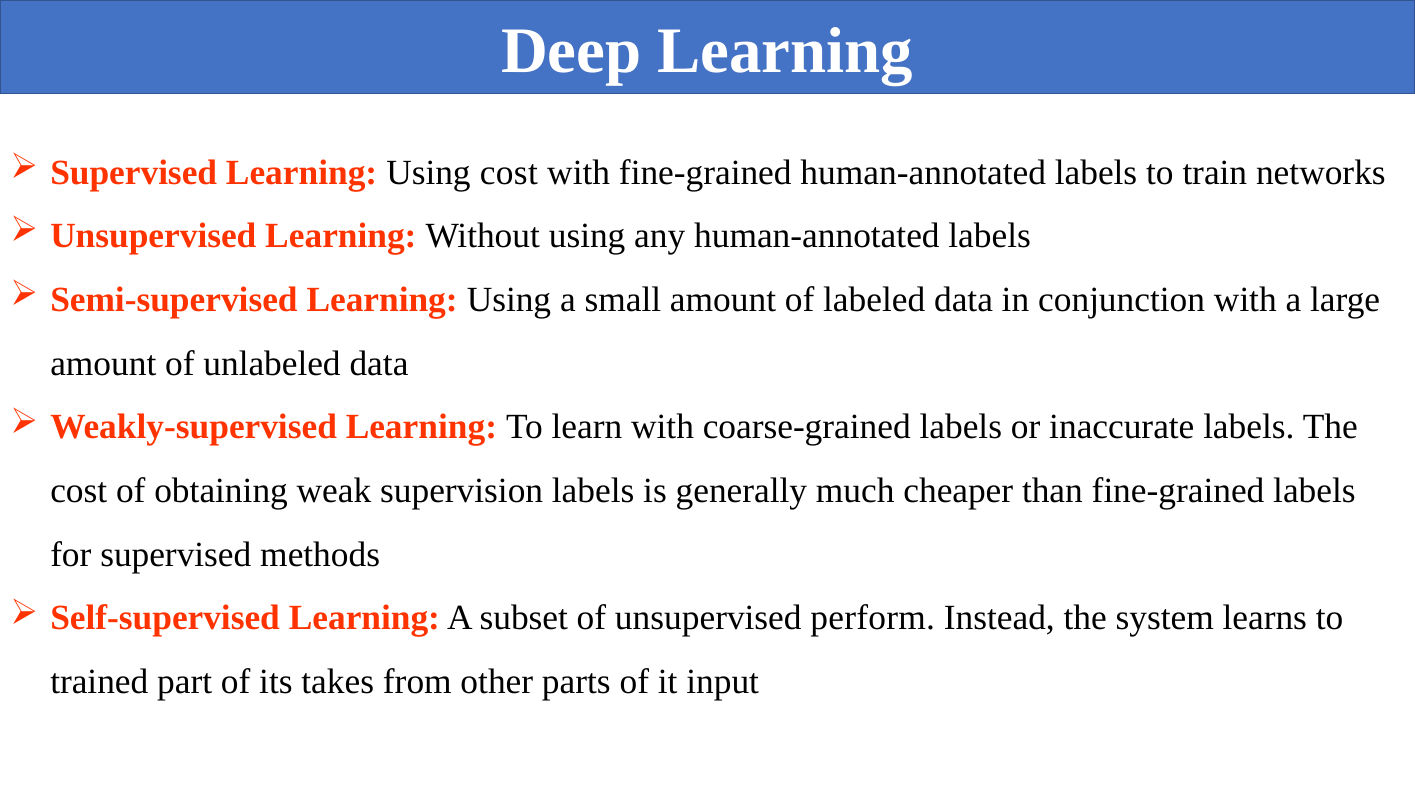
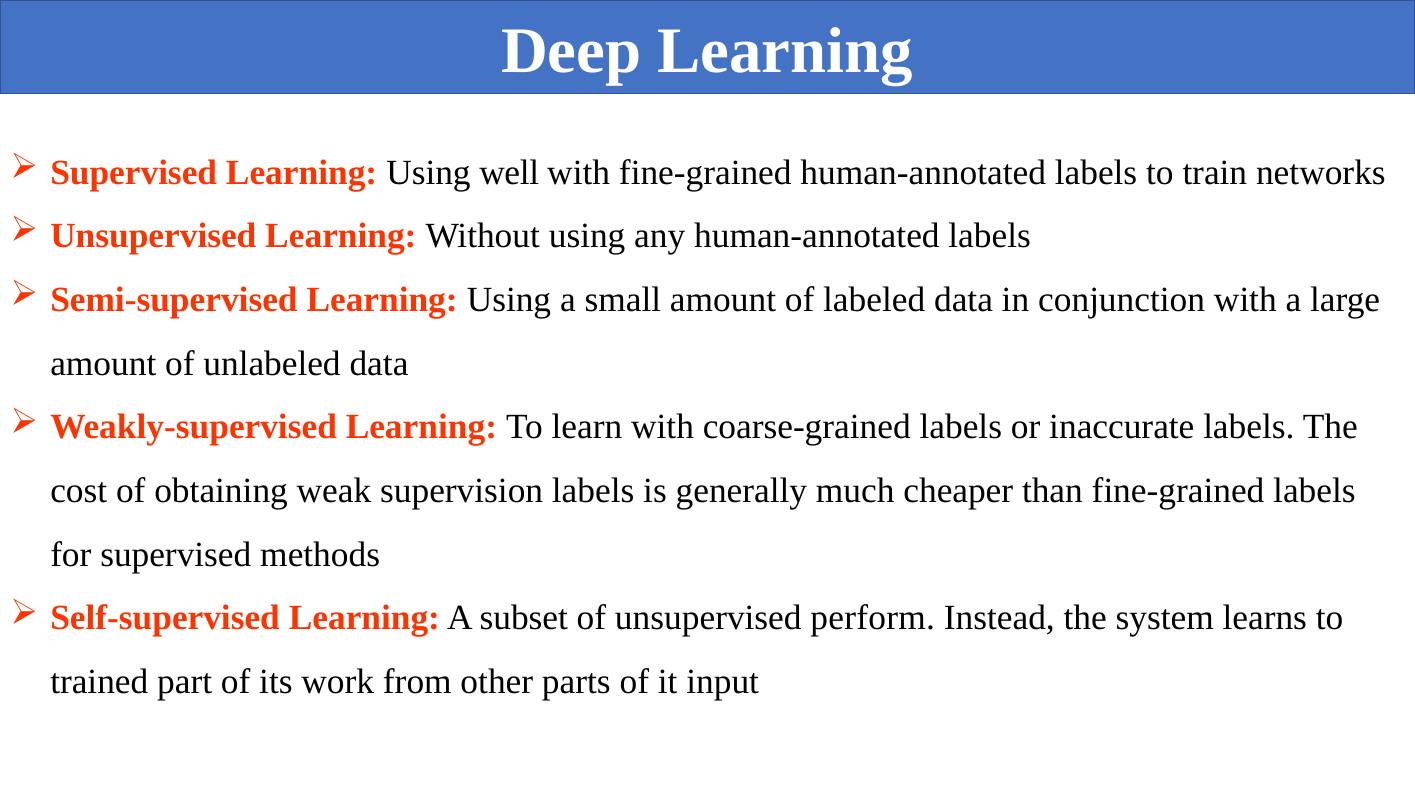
Using cost: cost -> well
takes: takes -> work
